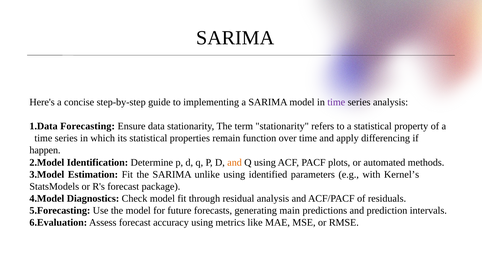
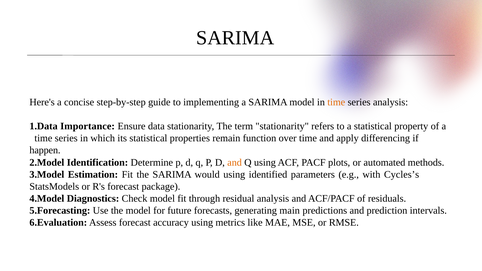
time at (336, 102) colour: purple -> orange
Forecasting: Forecasting -> Importance
unlike: unlike -> would
Kernel’s: Kernel’s -> Cycles’s
